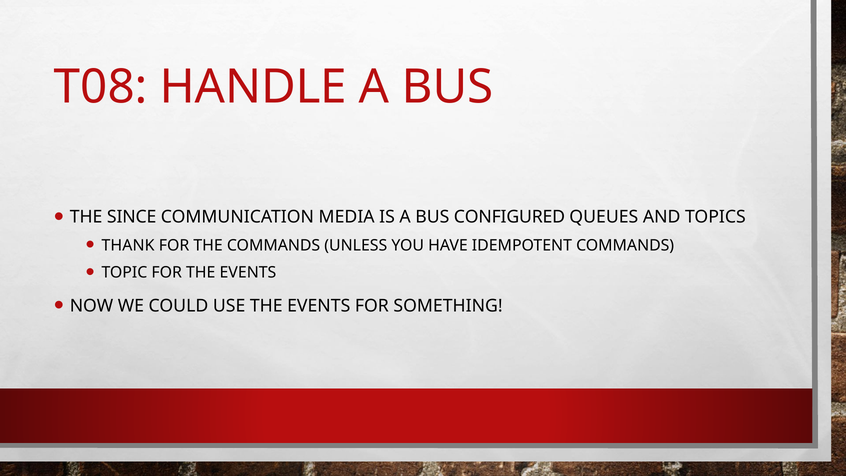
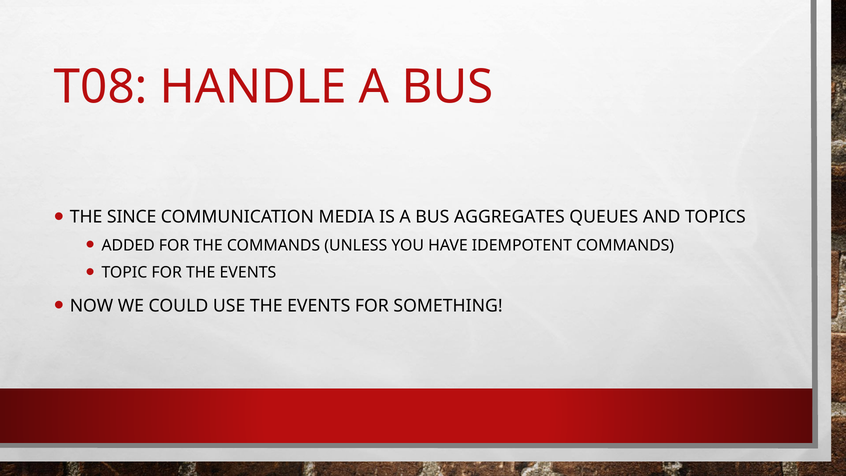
CONFIGURED: CONFIGURED -> AGGREGATES
THANK: THANK -> ADDED
